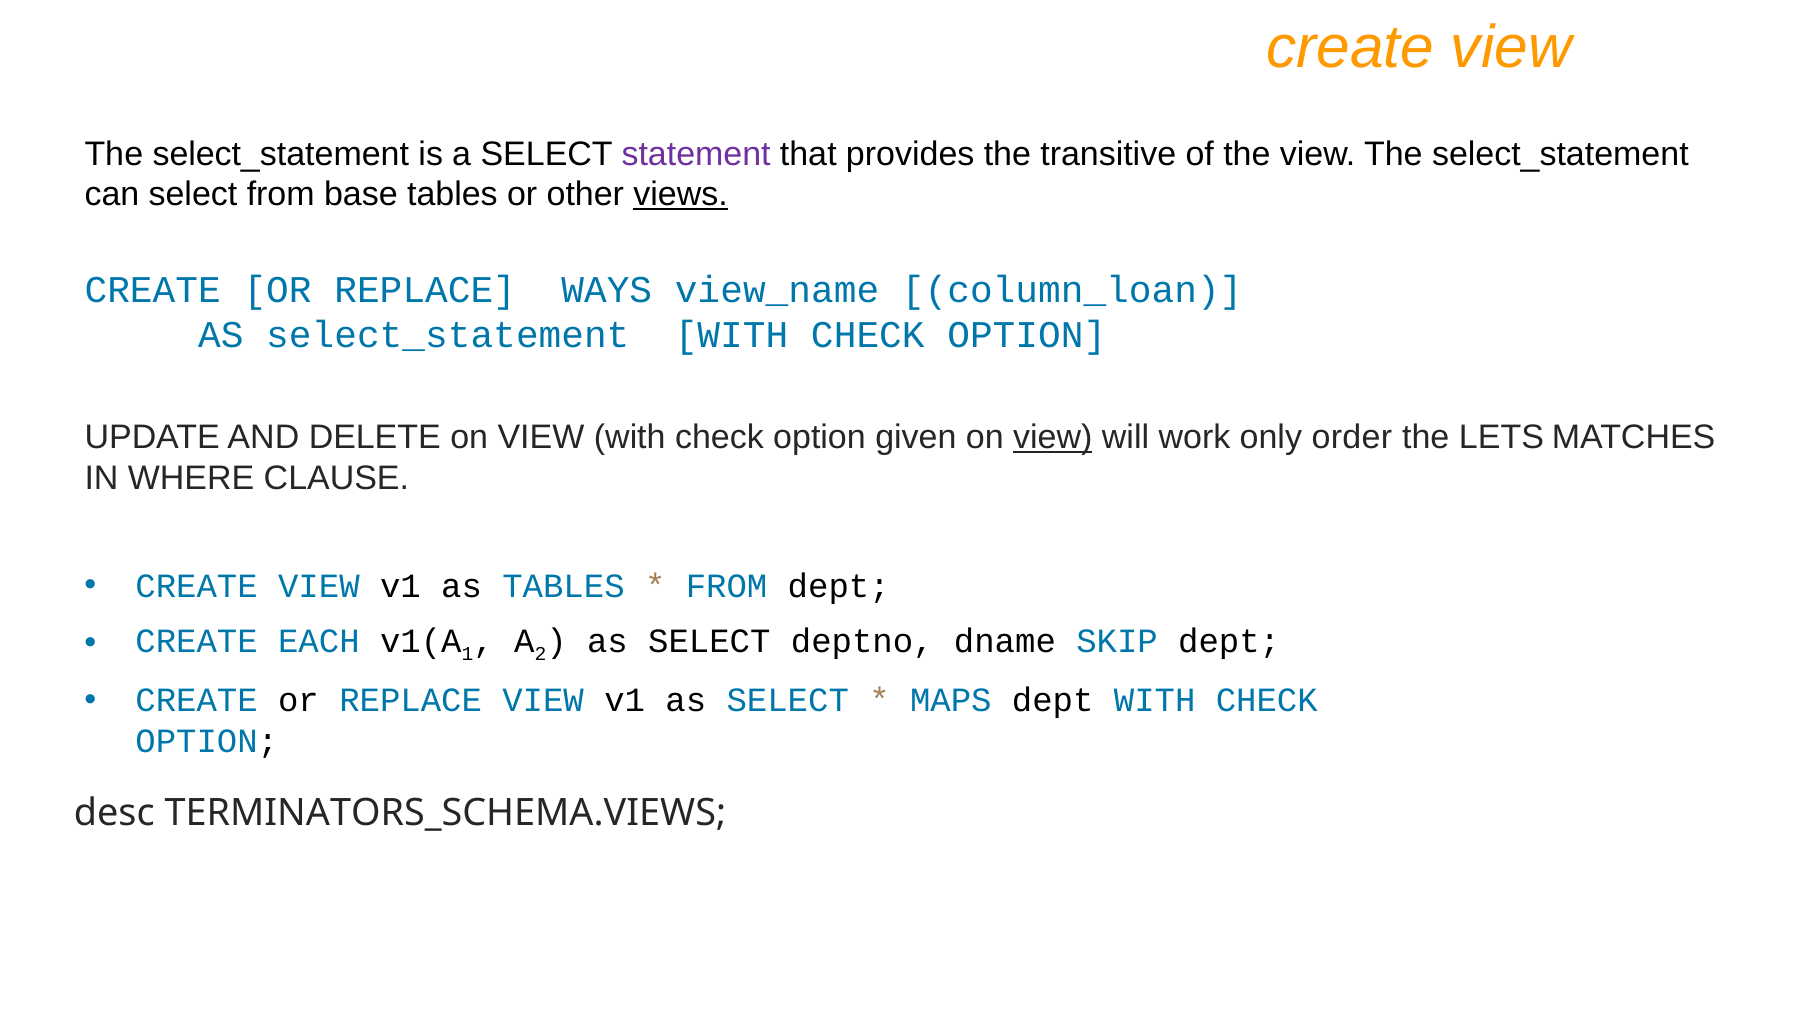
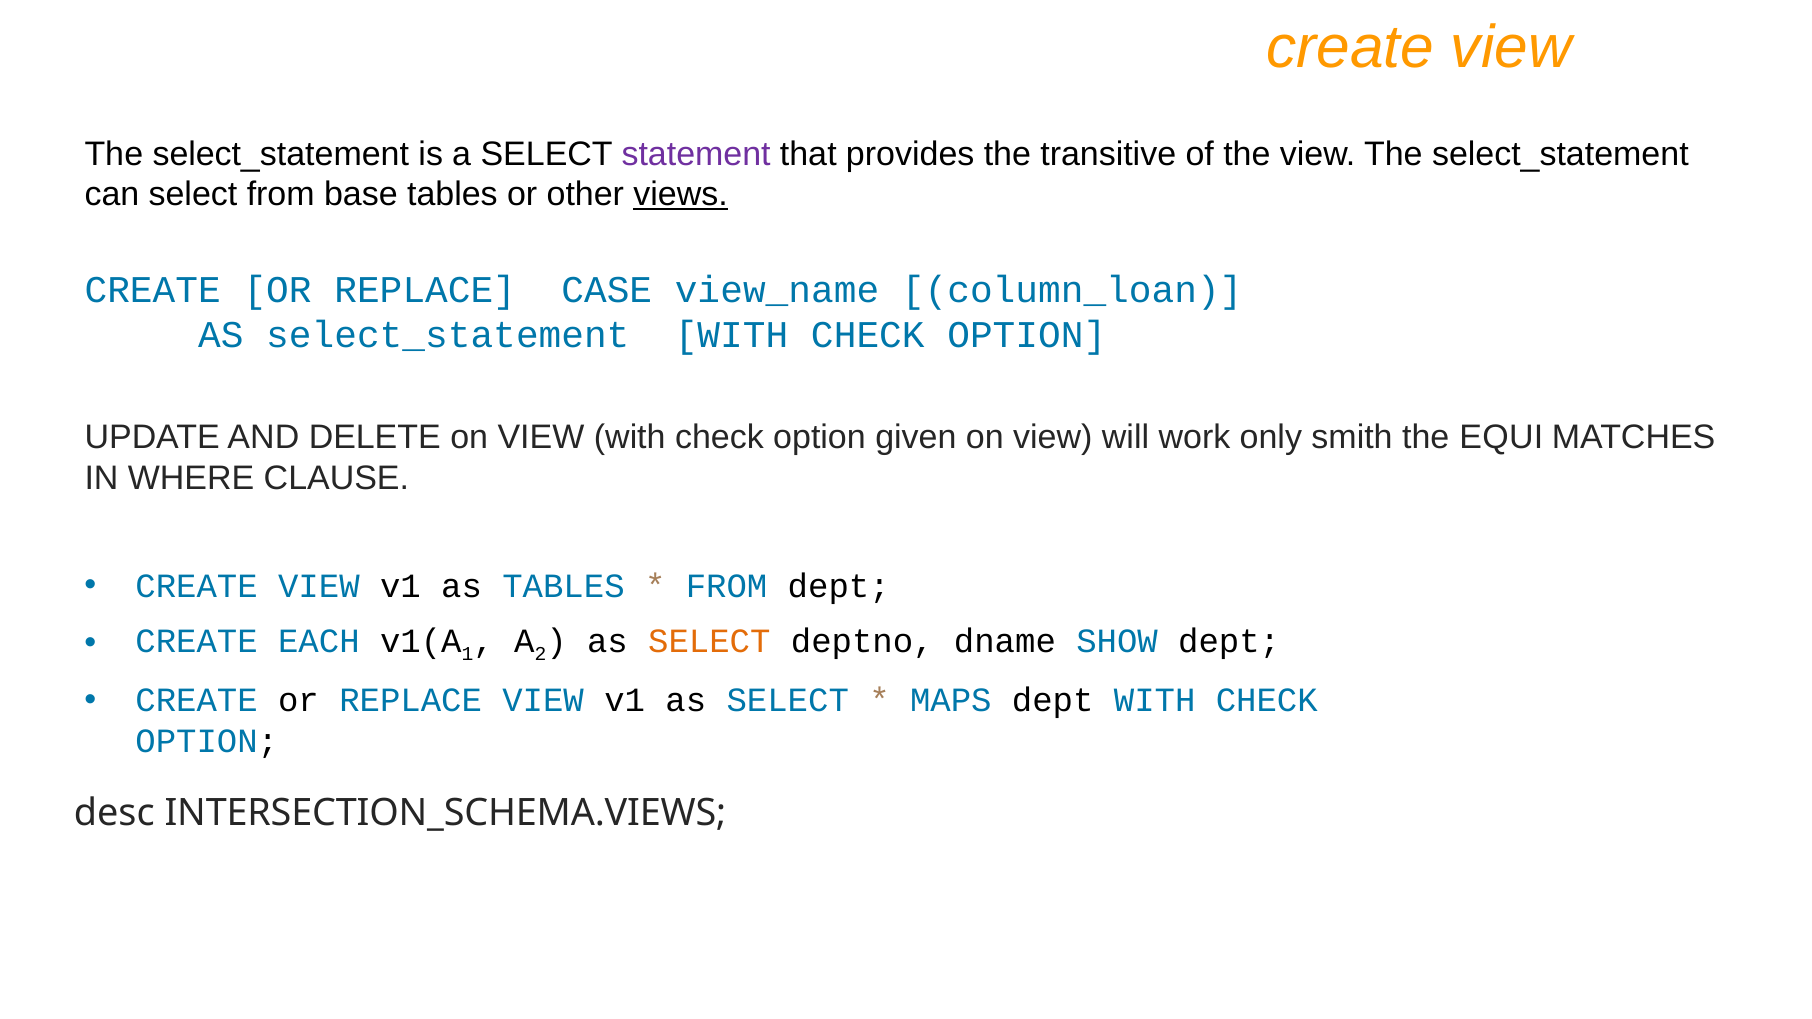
WAYS: WAYS -> CASE
view at (1053, 438) underline: present -> none
order: order -> smith
LETS: LETS -> EQUI
SELECT at (709, 641) colour: black -> orange
SKIP: SKIP -> SHOW
TERMINATORS_SCHEMA.VIEWS: TERMINATORS_SCHEMA.VIEWS -> INTERSECTION_SCHEMA.VIEWS
